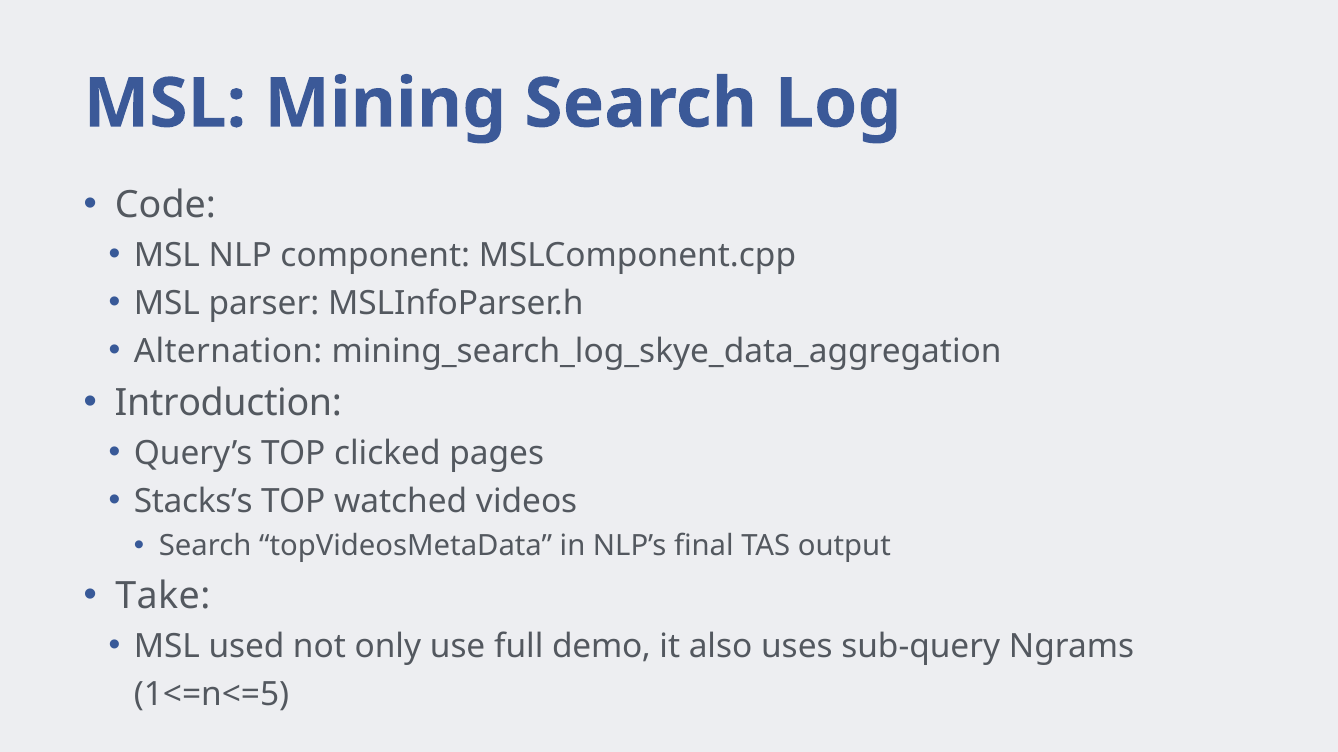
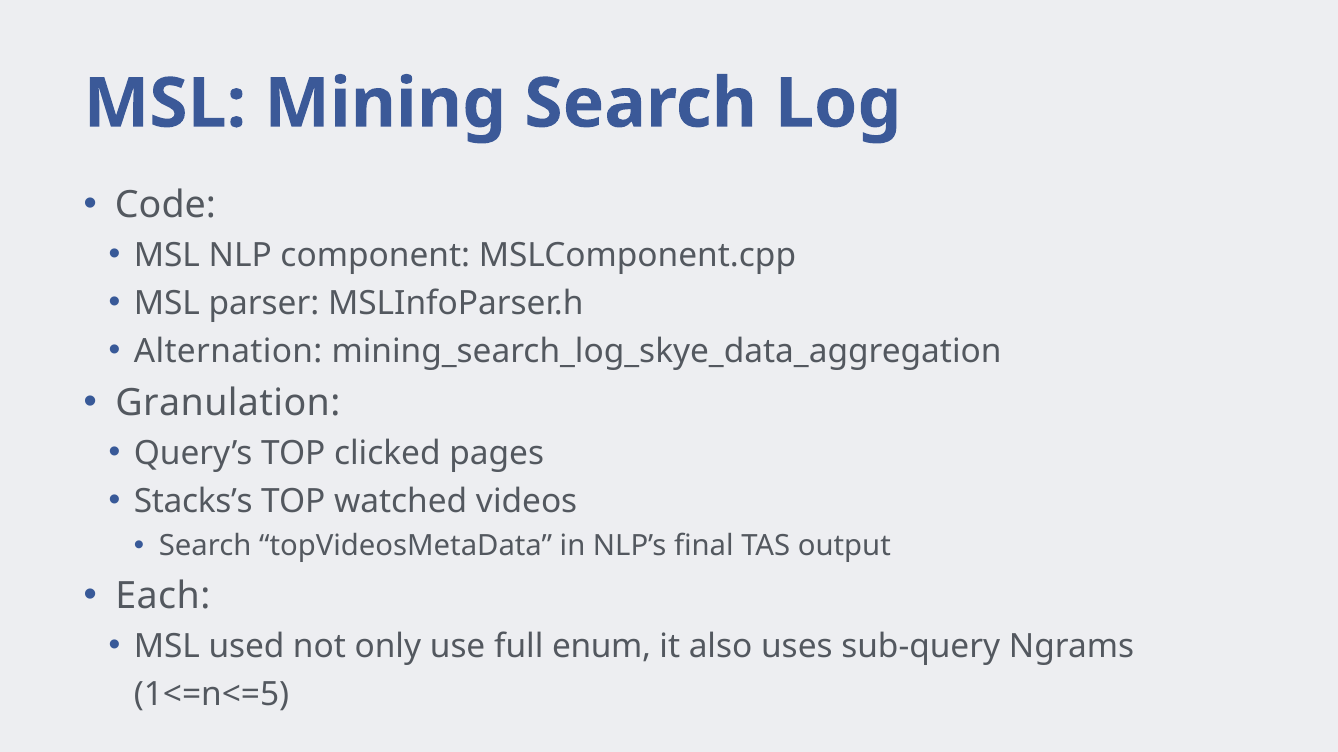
Introduction: Introduction -> Granulation
Take: Take -> Each
demo: demo -> enum
